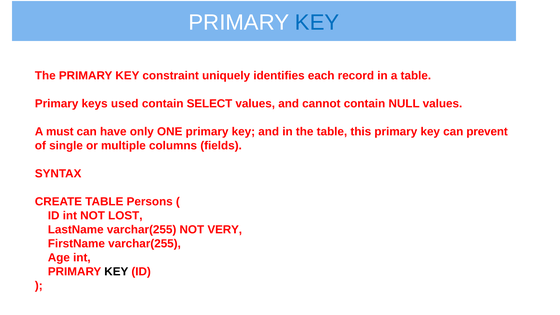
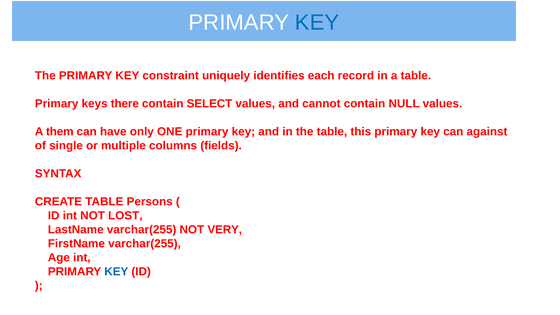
used: used -> there
must: must -> them
prevent: prevent -> against
KEY at (116, 272) colour: black -> blue
